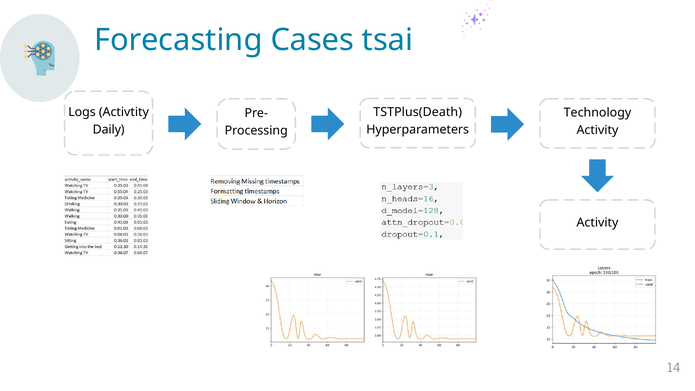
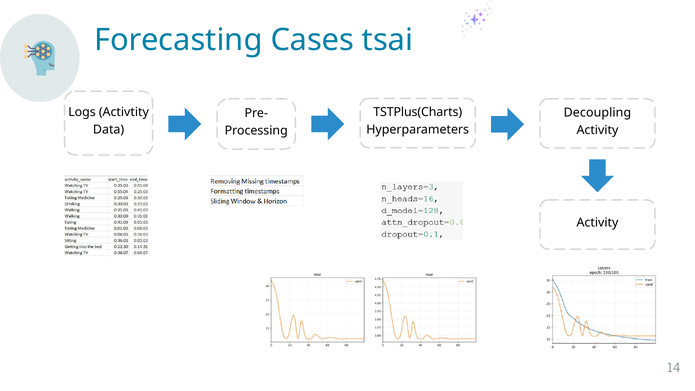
TSTPlus(Death: TSTPlus(Death -> TSTPlus(Charts
Technology: Technology -> Decoupling
Daily: Daily -> Data
